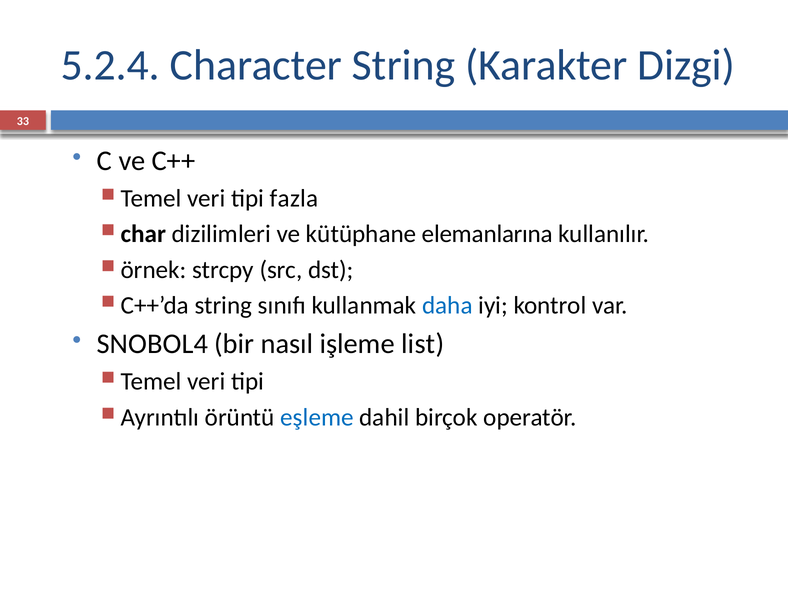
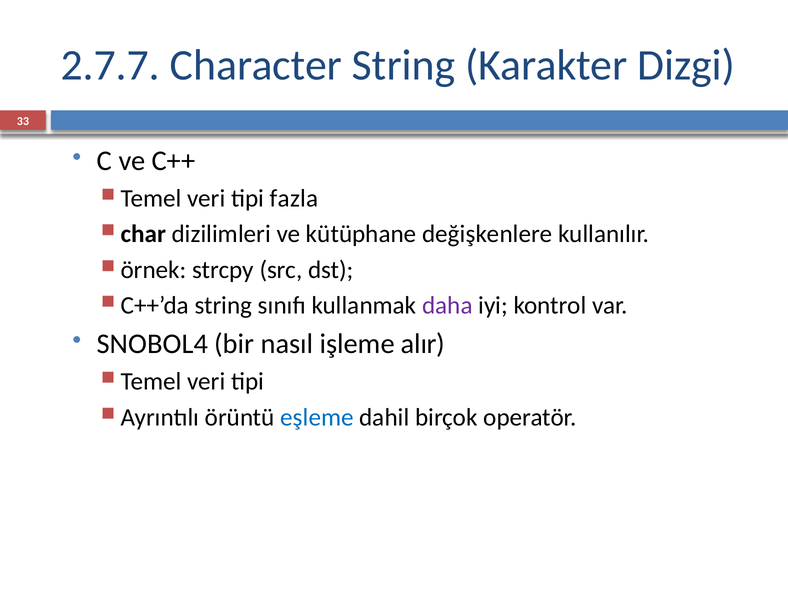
5.2.4: 5.2.4 -> 2.7.7
elemanlarına: elemanlarına -> değişkenlere
daha colour: blue -> purple
list: list -> alır
